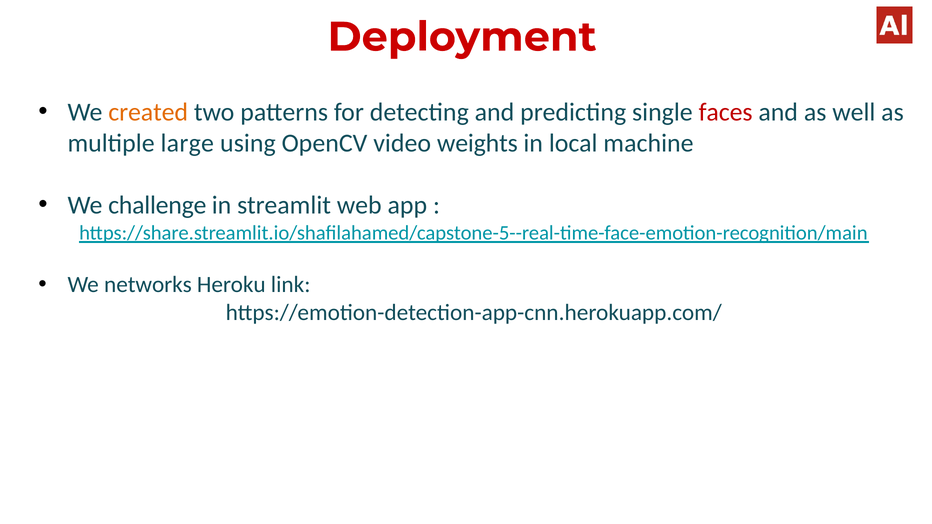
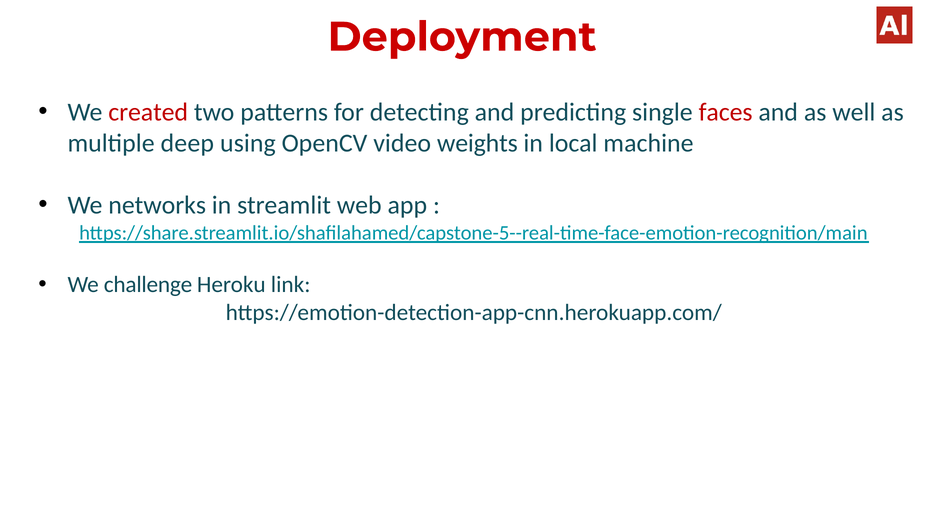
created colour: orange -> red
large: large -> deep
challenge: challenge -> networks
networks: networks -> challenge
